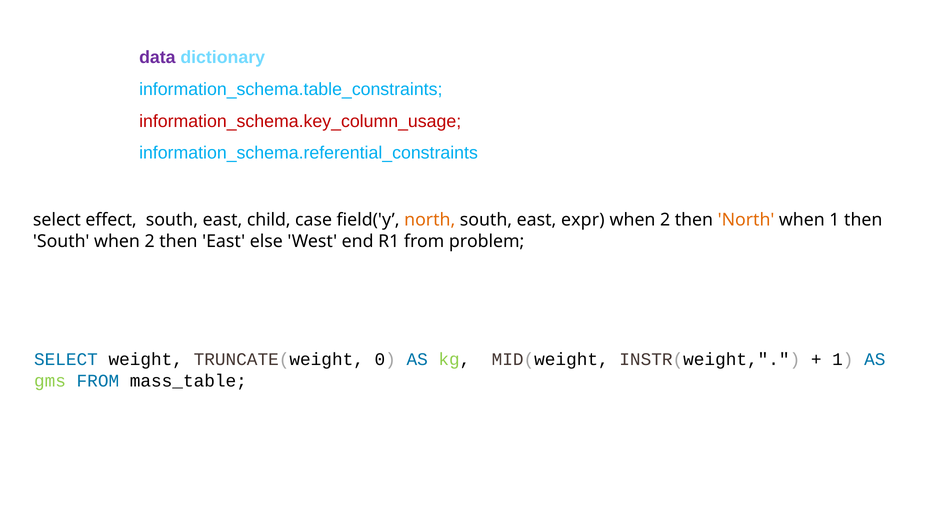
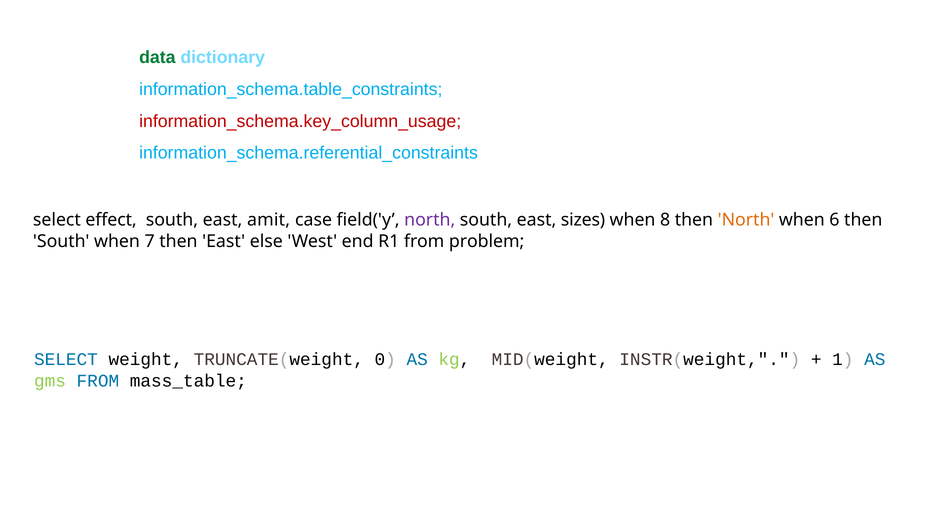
data colour: purple -> green
child: child -> amit
north at (430, 220) colour: orange -> purple
expr: expr -> sizes
2 at (665, 220): 2 -> 8
when 1: 1 -> 6
South when 2: 2 -> 7
